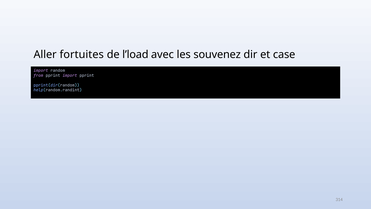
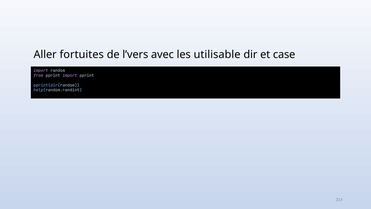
l’load: l’load -> l’vers
souvenez: souvenez -> utilisable
